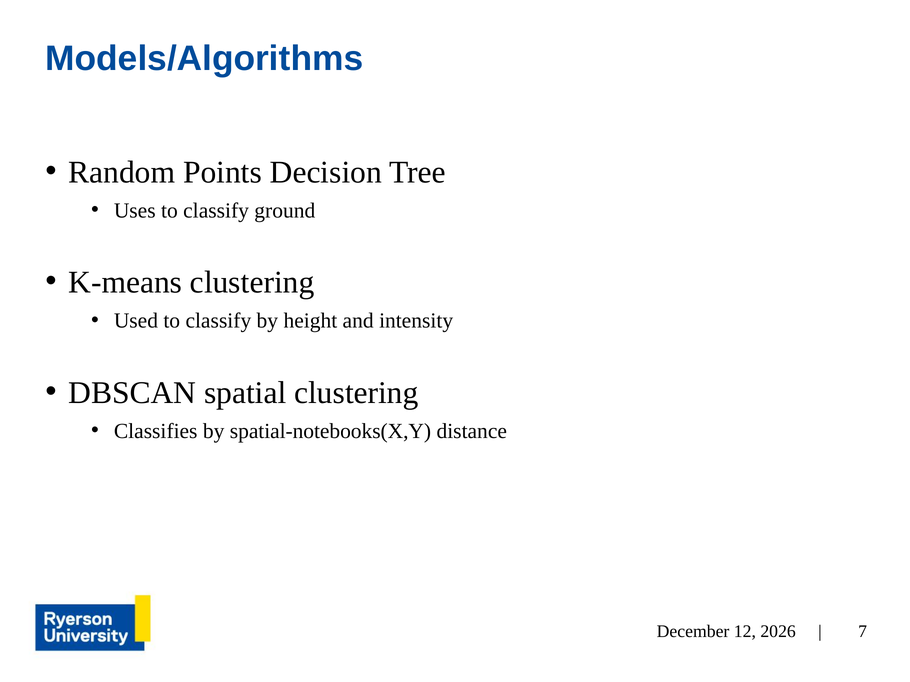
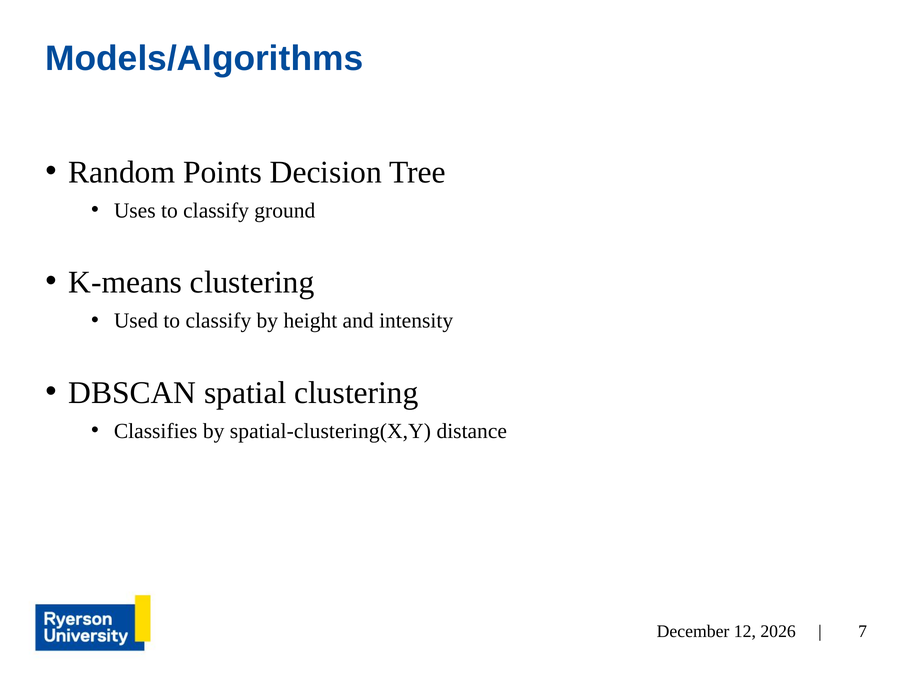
spatial-notebooks(X,Y: spatial-notebooks(X,Y -> spatial-clustering(X,Y
